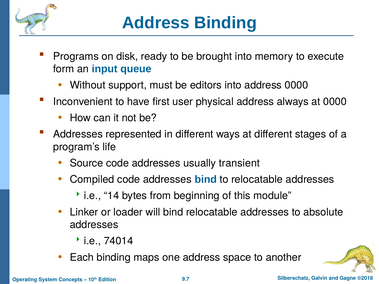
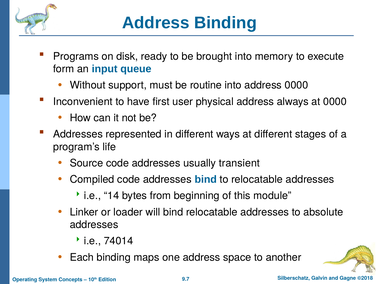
editors: editors -> routine
